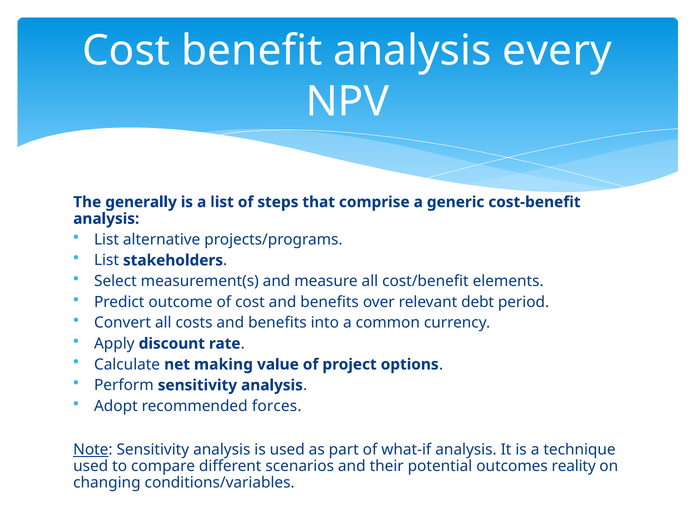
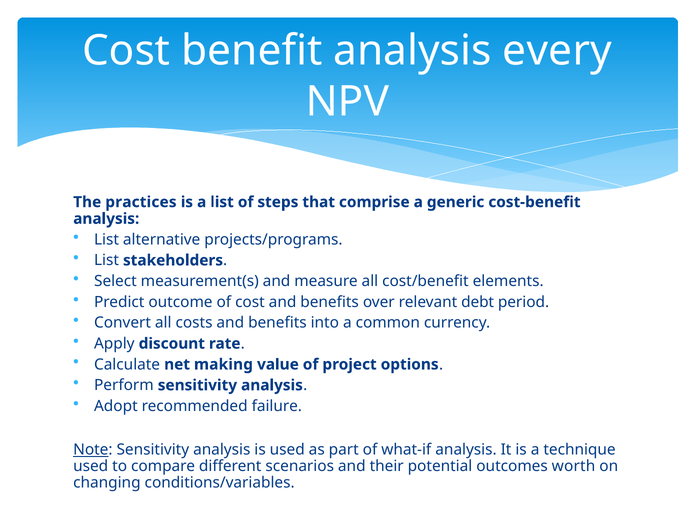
generally: generally -> practices
forces: forces -> failure
reality: reality -> worth
